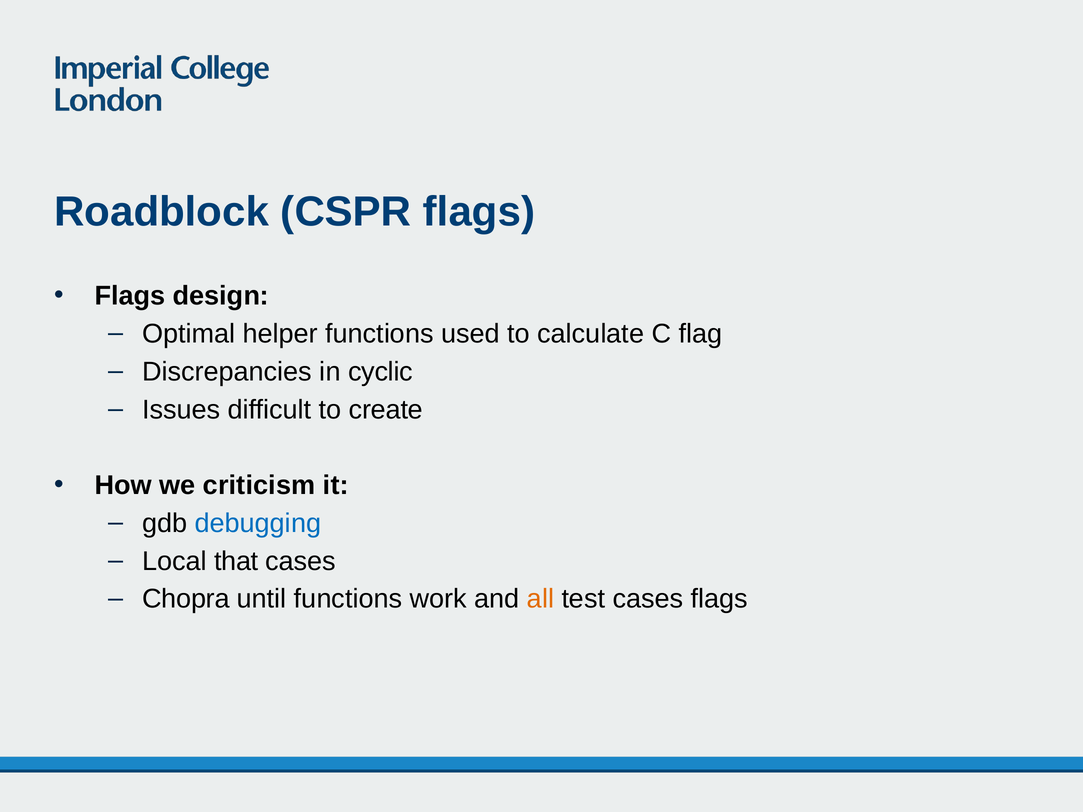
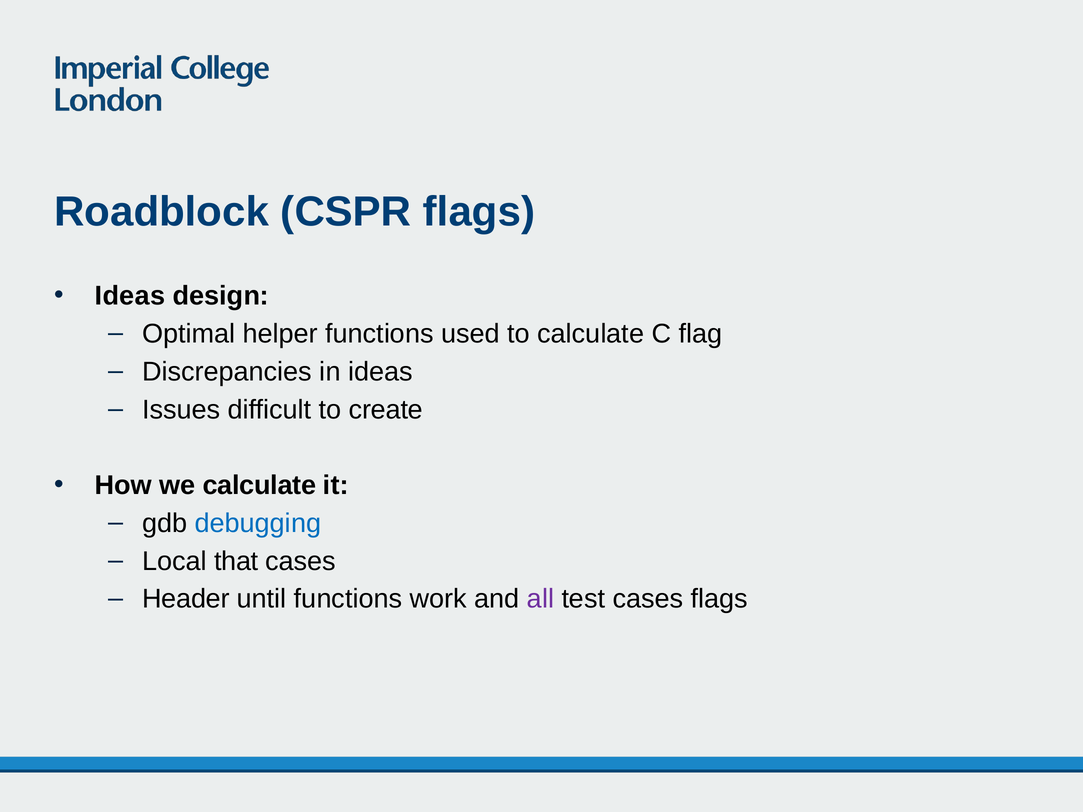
Flags at (130, 296): Flags -> Ideas
in cyclic: cyclic -> ideas
we criticism: criticism -> calculate
Chopra: Chopra -> Header
all colour: orange -> purple
